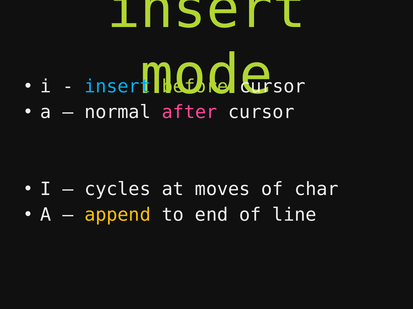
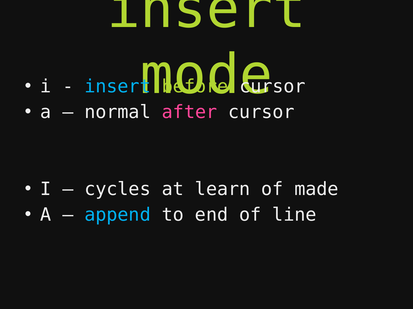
moves: moves -> learn
char: char -> made
append colour: yellow -> light blue
